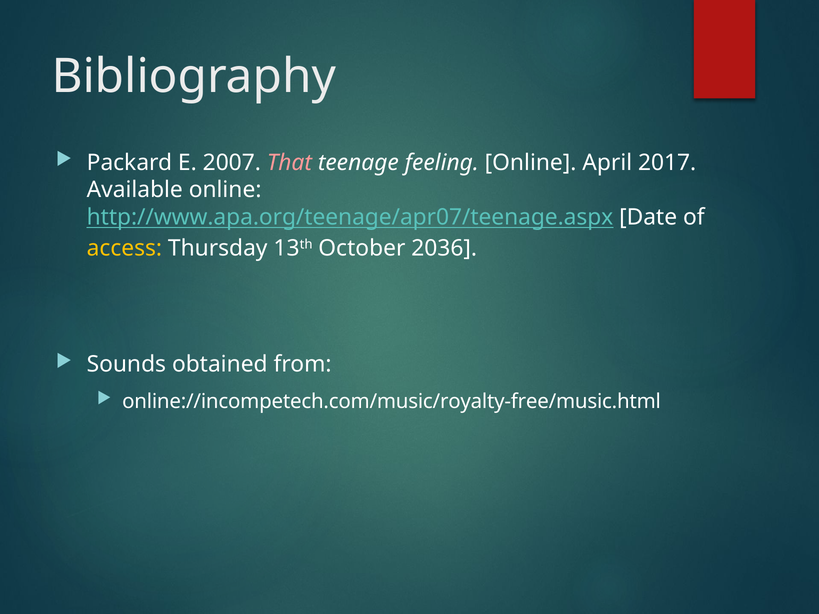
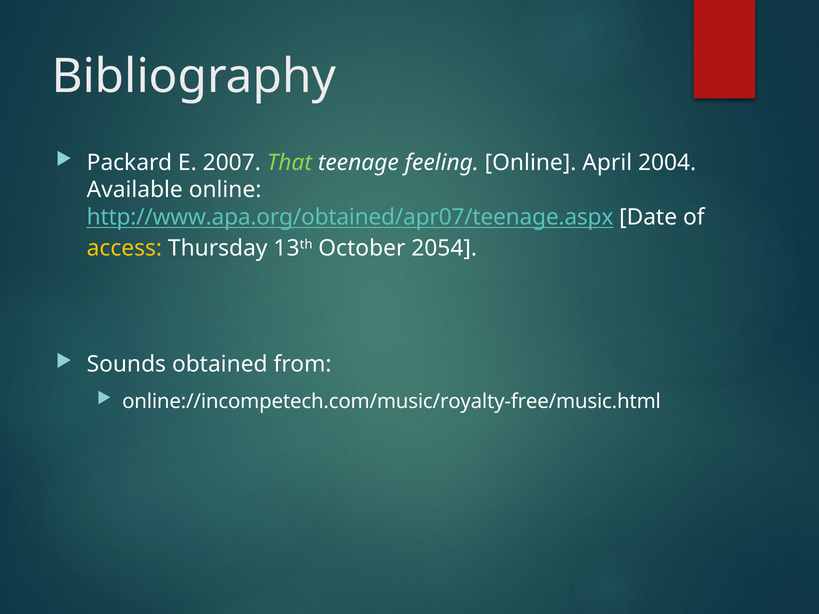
That colour: pink -> light green
2017: 2017 -> 2004
http://www.apa.org/teenage/apr07/teenage.aspx: http://www.apa.org/teenage/apr07/teenage.aspx -> http://www.apa.org/obtained/apr07/teenage.aspx
2036: 2036 -> 2054
